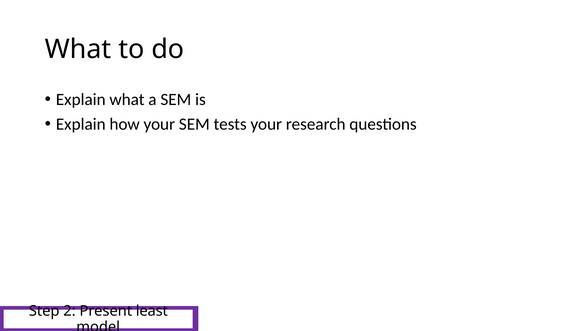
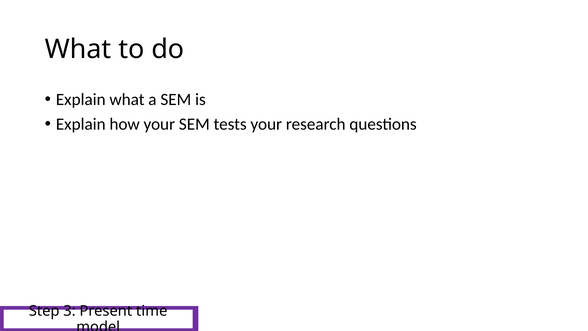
2: 2 -> 3
Present least: least -> time
